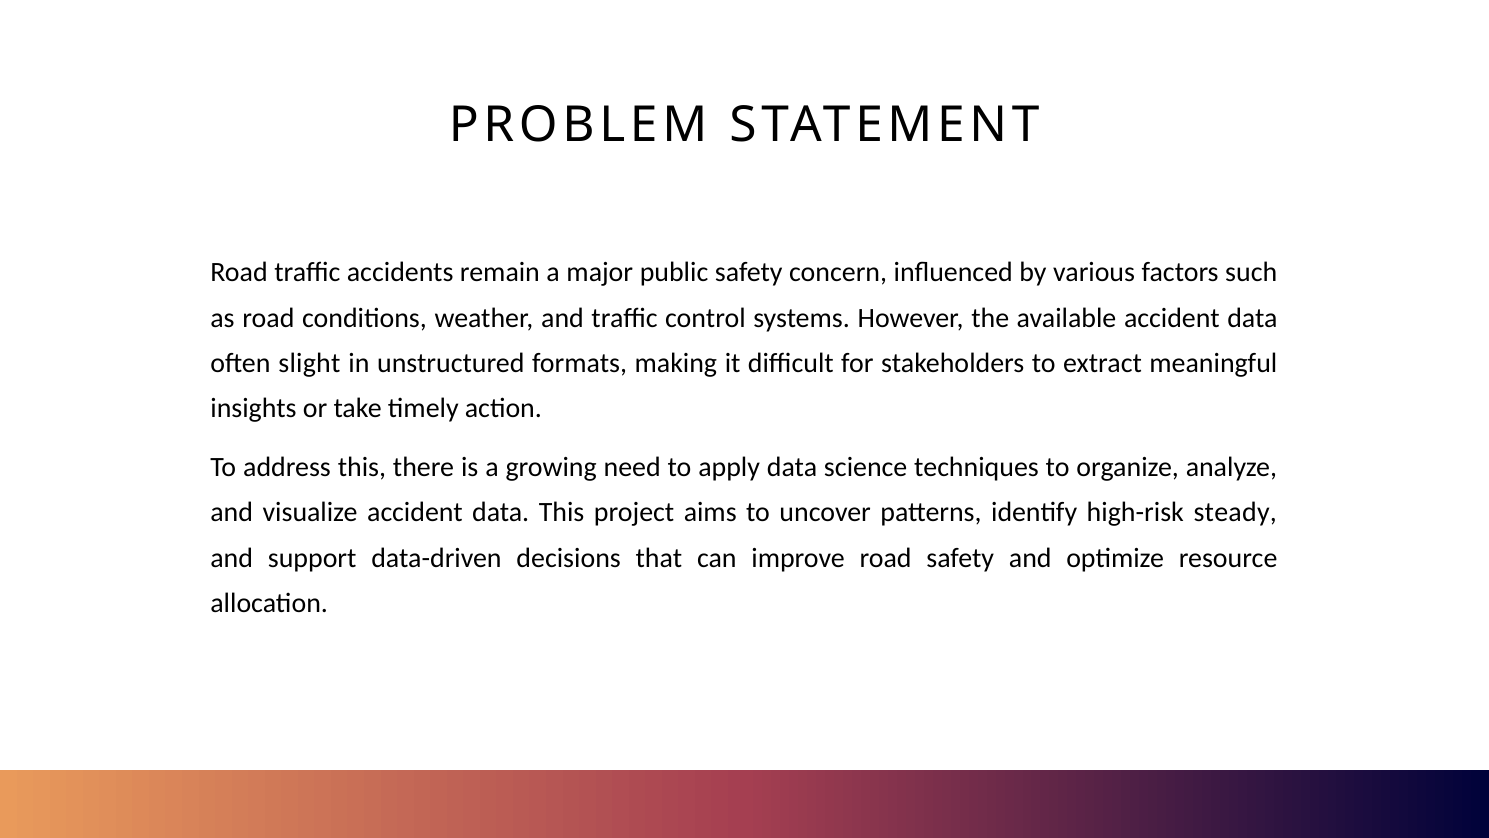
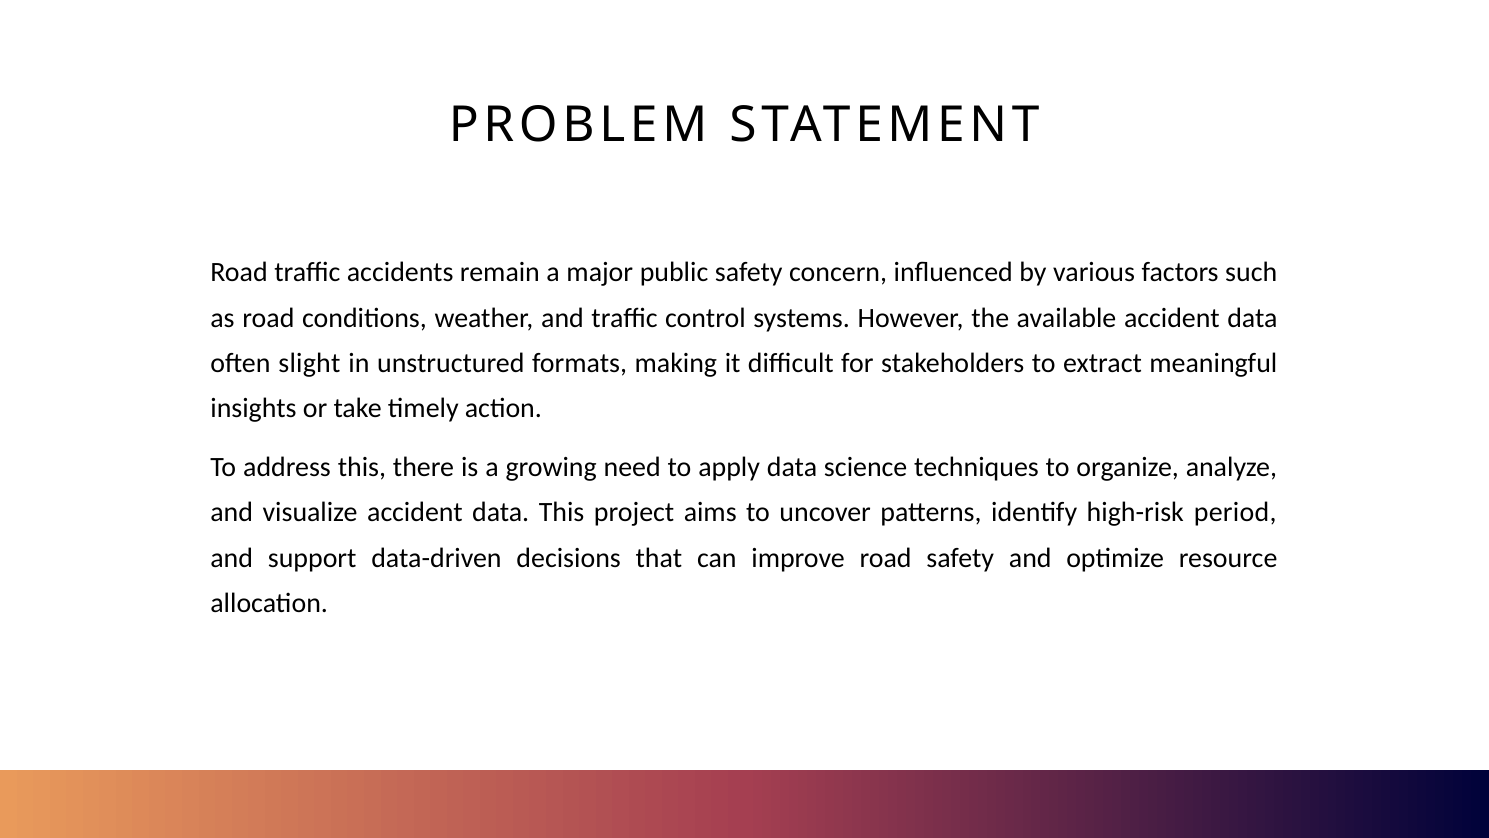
steady: steady -> period
